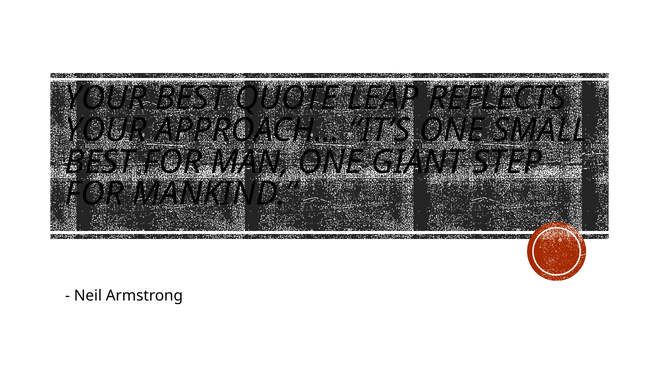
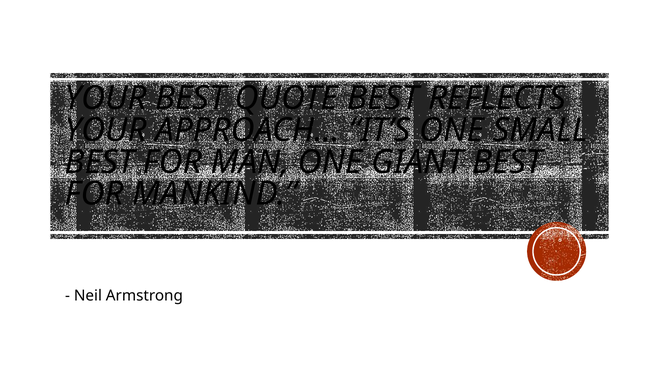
QUOTE LEAP: LEAP -> BEST
GIANT STEP: STEP -> BEST
